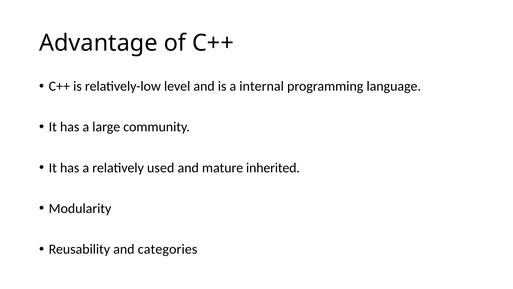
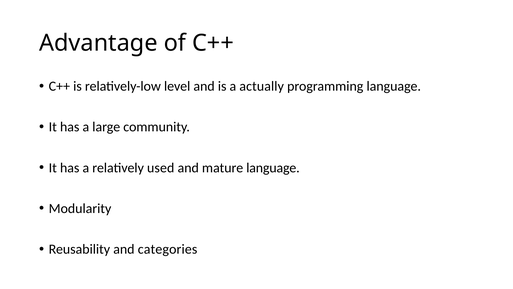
internal: internal -> actually
mature inherited: inherited -> language
